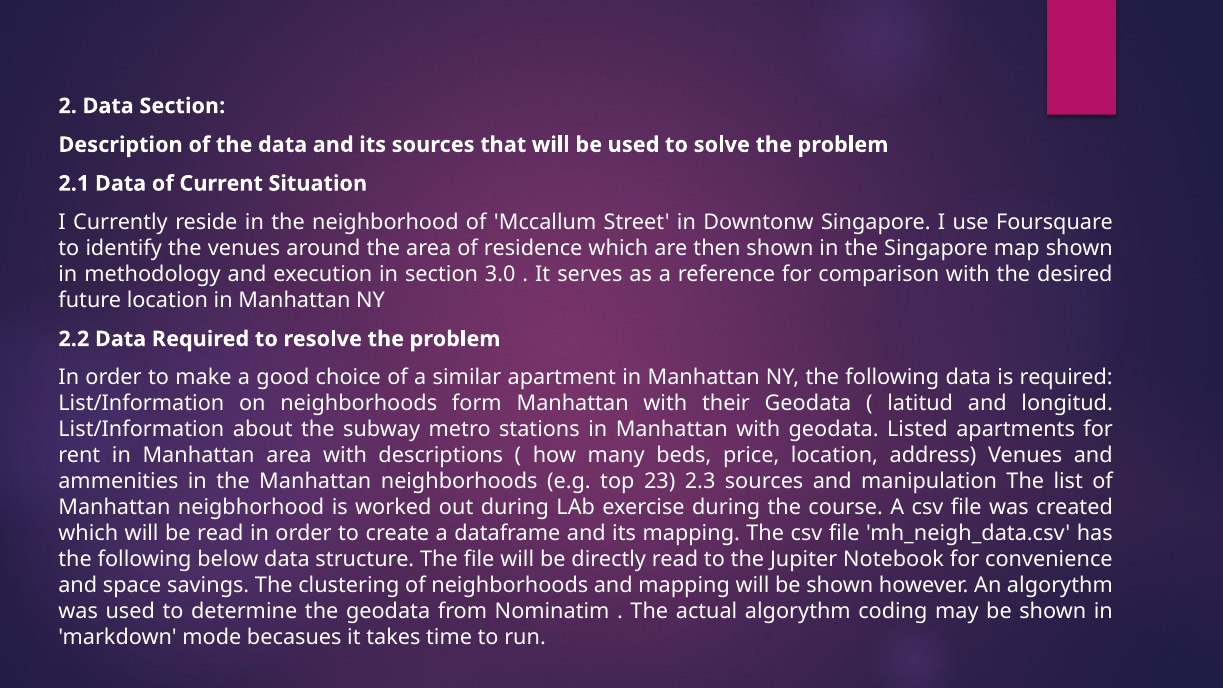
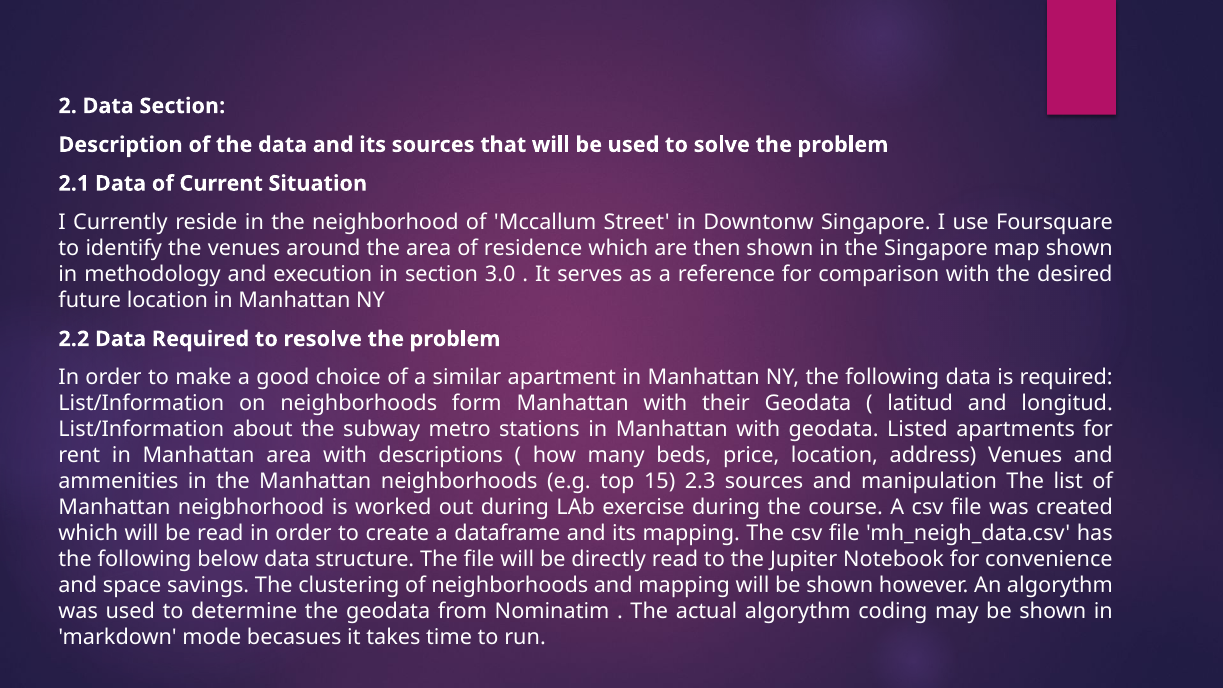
23: 23 -> 15
